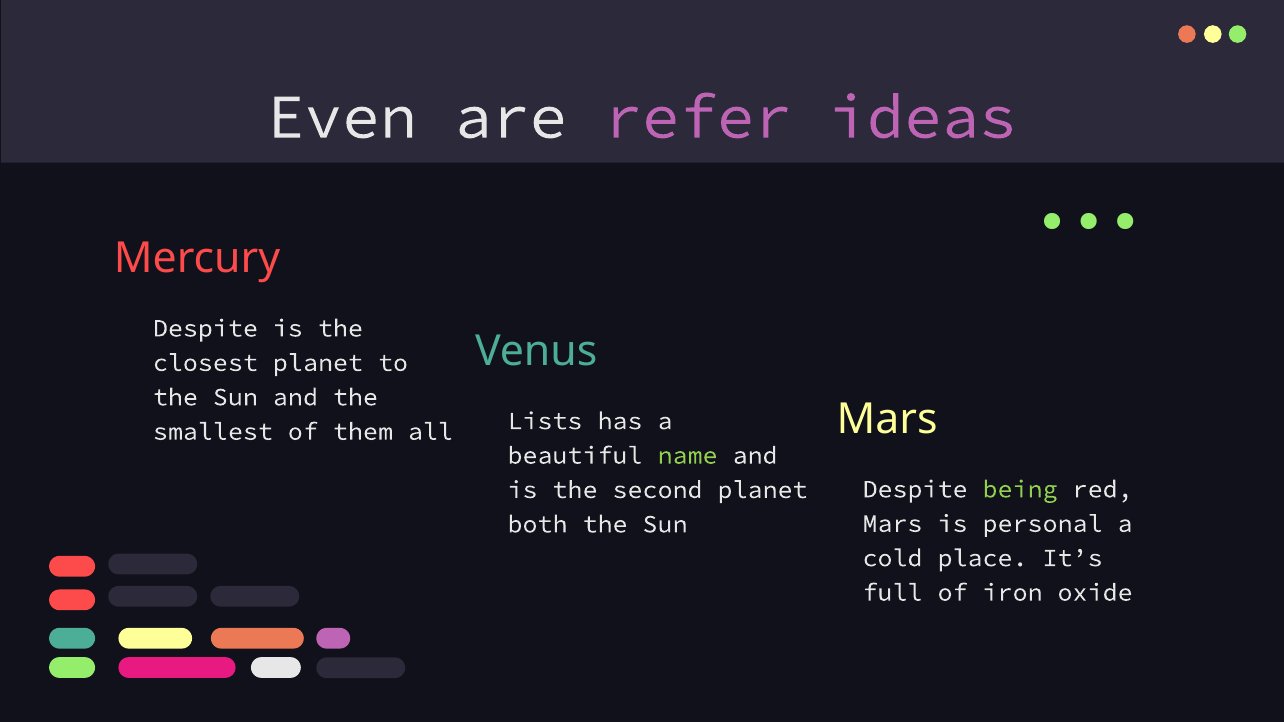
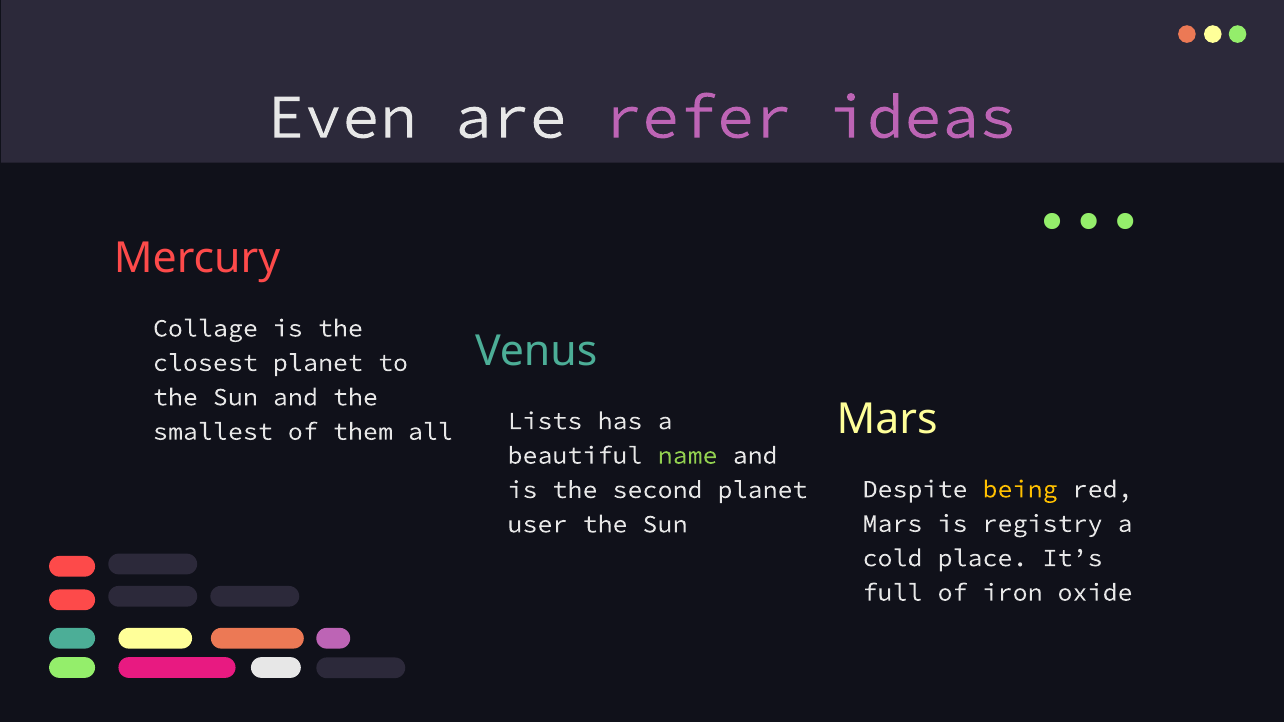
Despite at (205, 328): Despite -> Collage
being colour: light green -> yellow
personal: personal -> registry
both: both -> user
